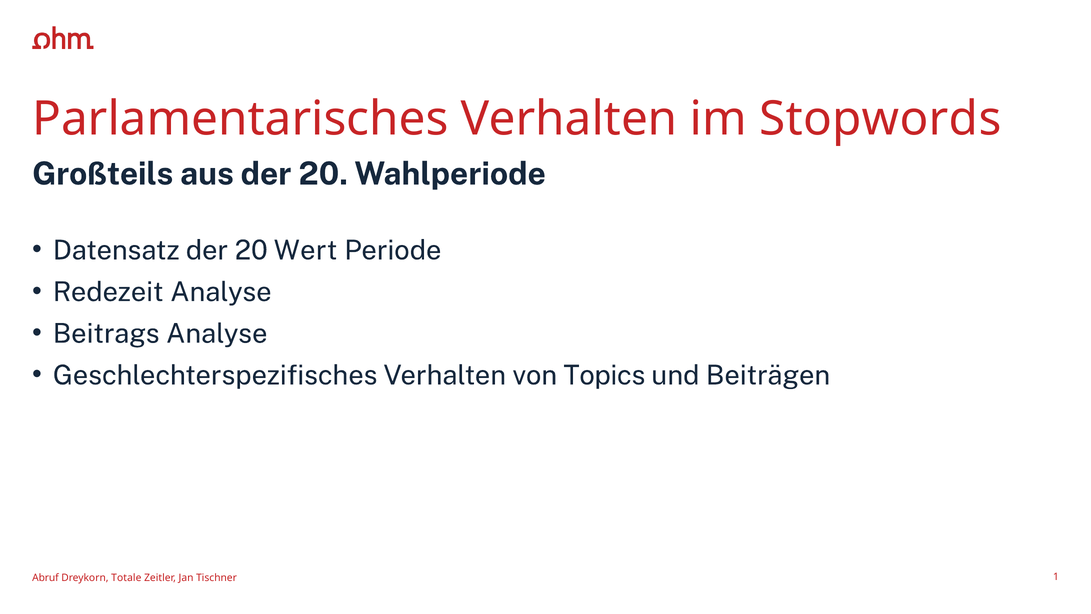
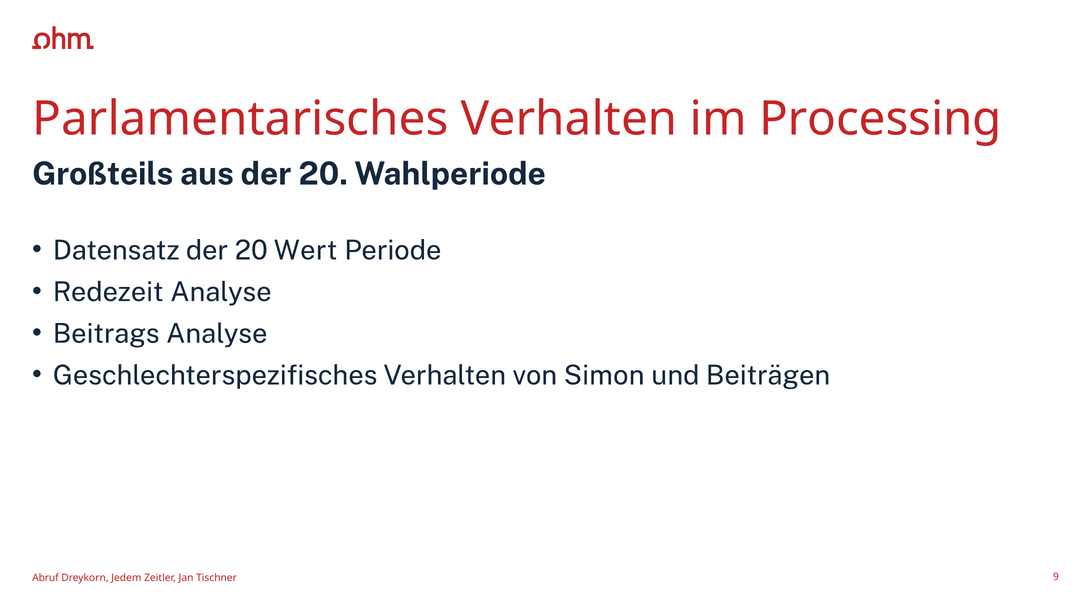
Stopwords: Stopwords -> Processing
Topics: Topics -> Simon
Totale: Totale -> Jedem
1: 1 -> 9
